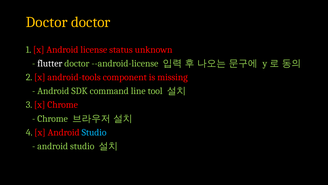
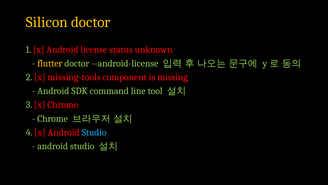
Doctor at (47, 22): Doctor -> Silicon
flutter colour: white -> yellow
android-tools: android-tools -> missing-tools
